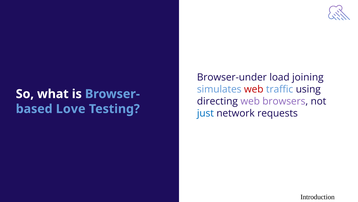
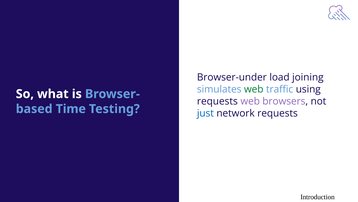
web at (254, 89) colour: red -> green
directing at (217, 101): directing -> requests
Love: Love -> Time
